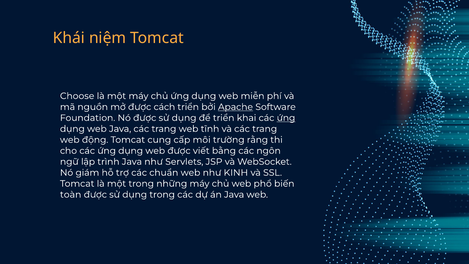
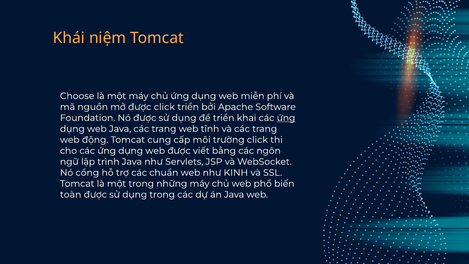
được cách: cách -> click
Apache underline: present -> none
trường rằng: rằng -> click
giám: giám -> cổng
